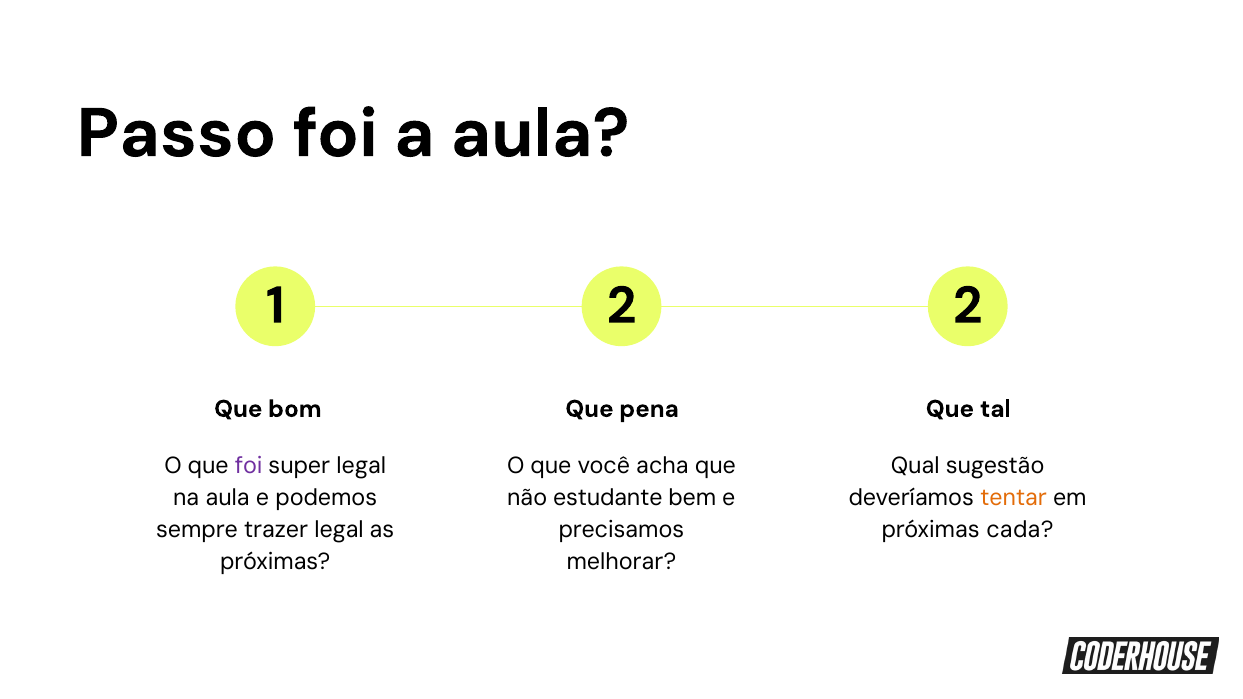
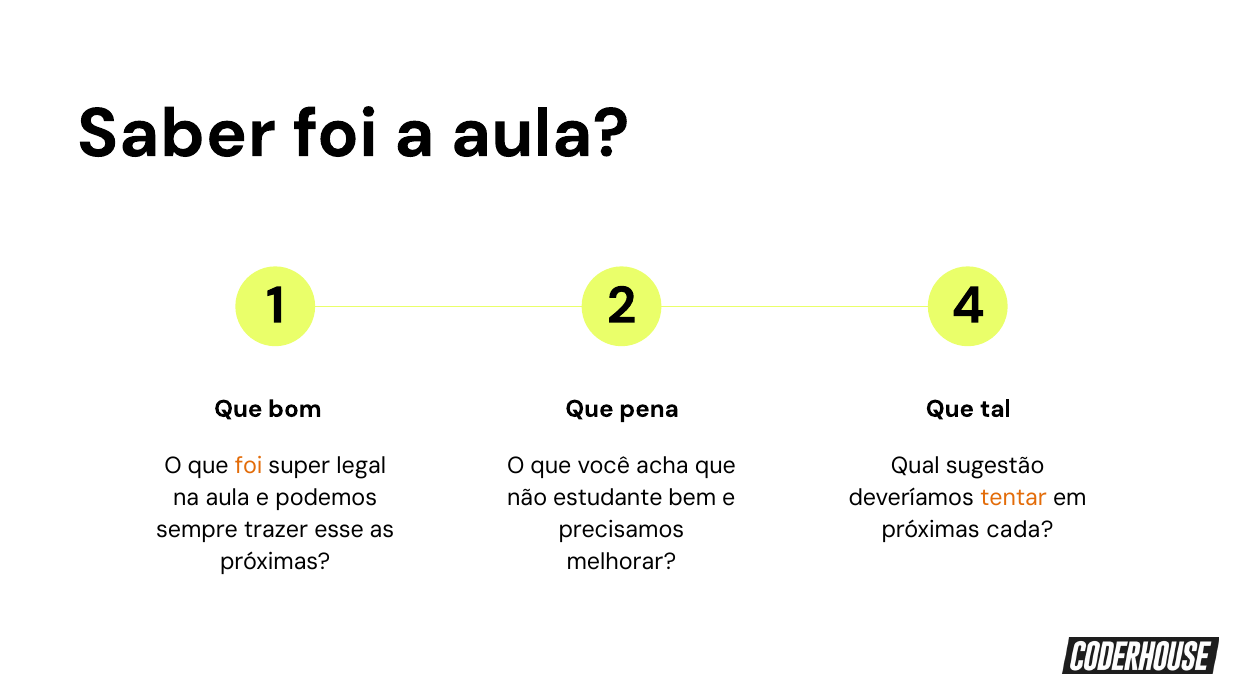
Passo: Passo -> Saber
2 2: 2 -> 4
foi at (249, 466) colour: purple -> orange
trazer legal: legal -> esse
